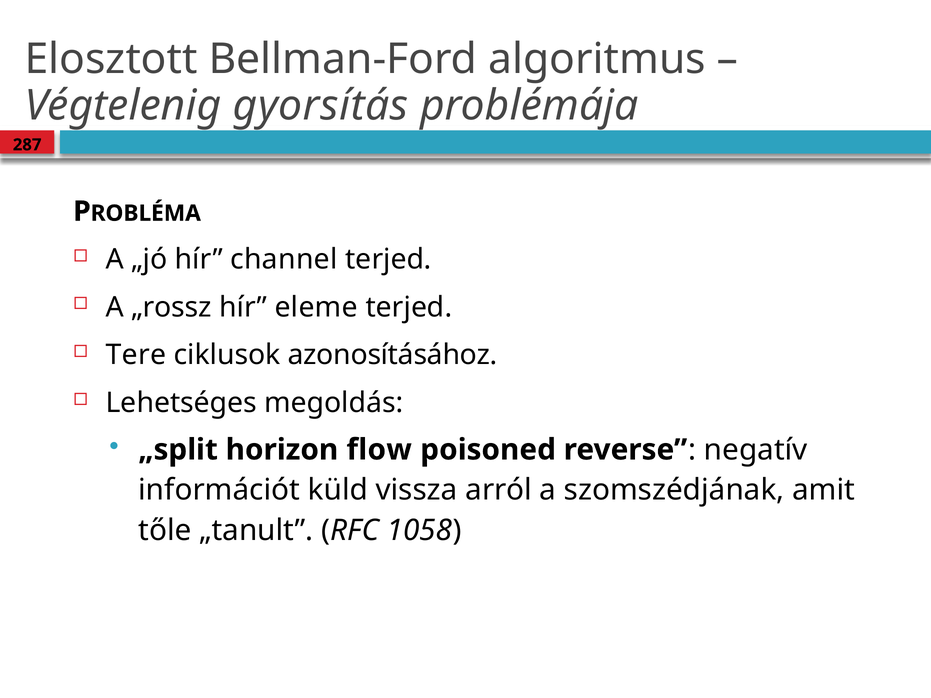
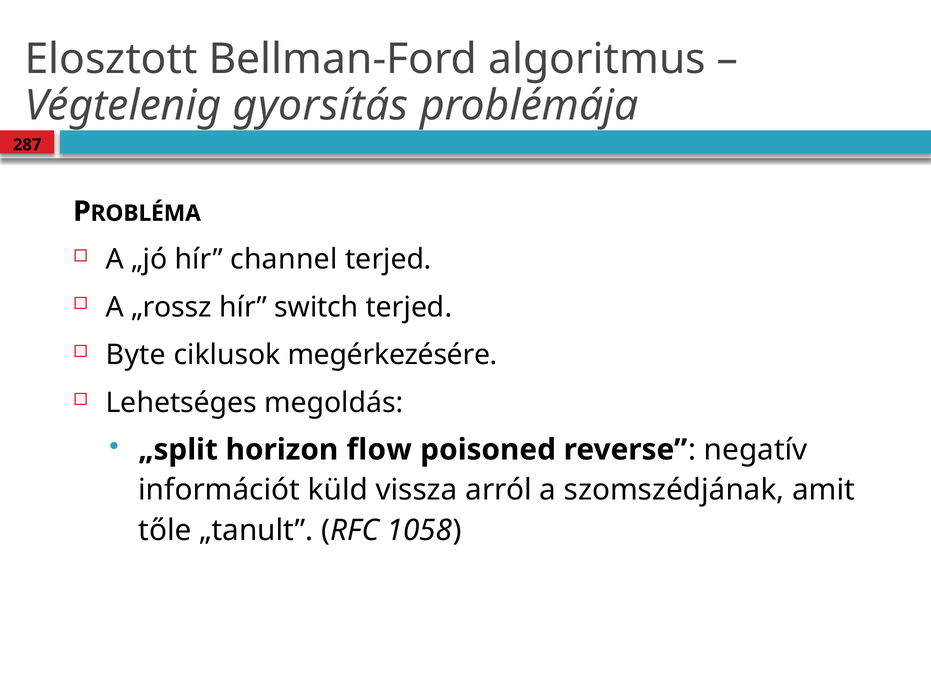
eleme: eleme -> switch
Tere: Tere -> Byte
azonosításához: azonosításához -> megérkezésére
